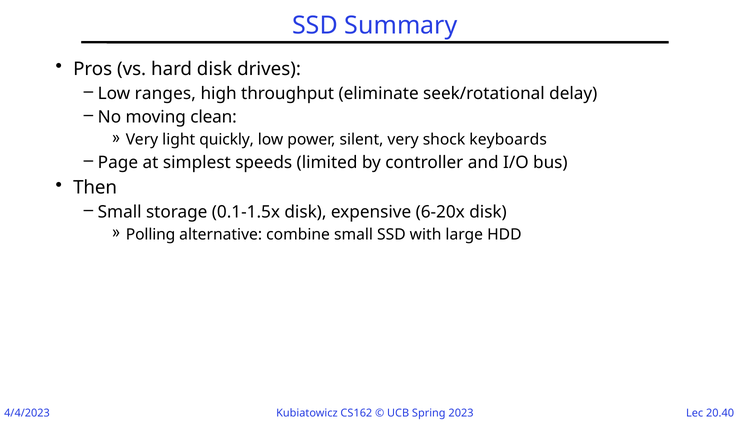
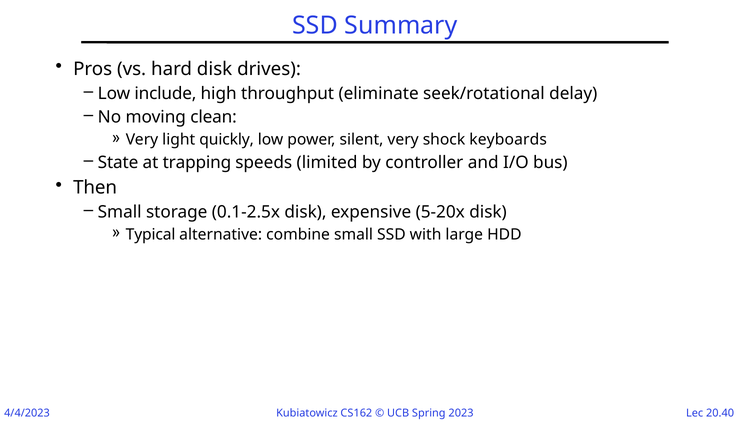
ranges: ranges -> include
Page: Page -> State
simplest: simplest -> trapping
0.1-1.5x: 0.1-1.5x -> 0.1-2.5x
6-20x: 6-20x -> 5-20x
Polling: Polling -> Typical
